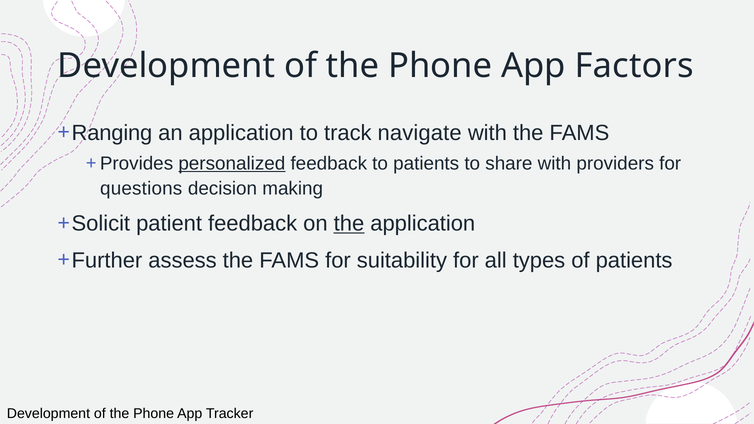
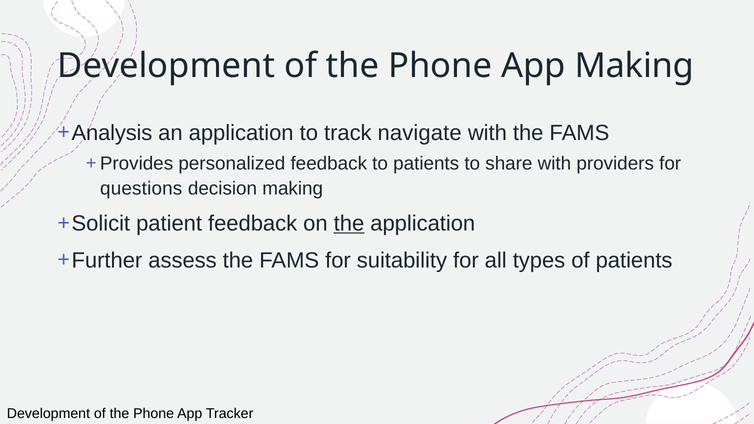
App Factors: Factors -> Making
Ranging: Ranging -> Analysis
personalized underline: present -> none
